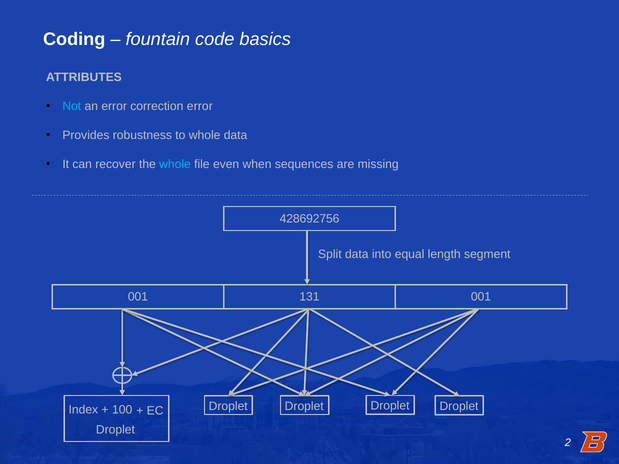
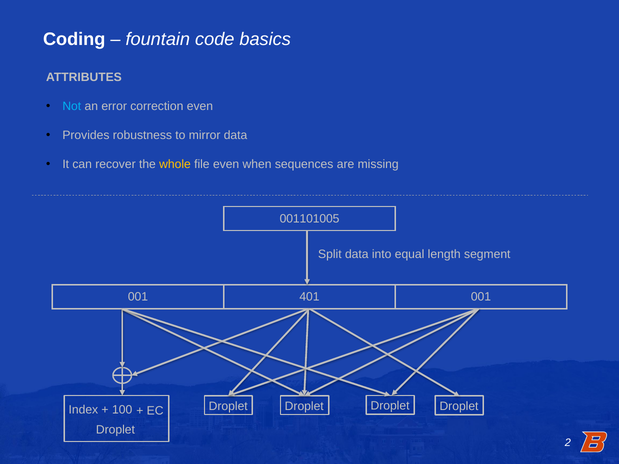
correction error: error -> even
to whole: whole -> mirror
whole at (175, 165) colour: light blue -> yellow
428692756: 428692756 -> 001101005
131: 131 -> 401
